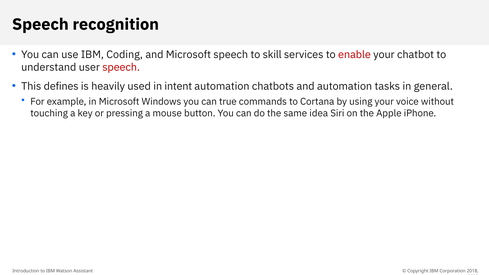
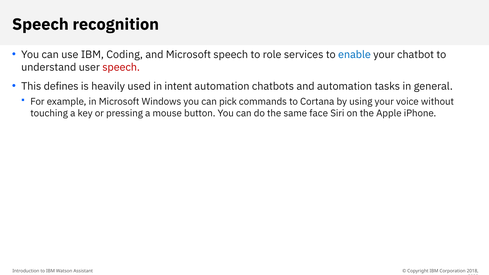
skill: skill -> role
enable colour: red -> blue
true: true -> pick
idea: idea -> face
